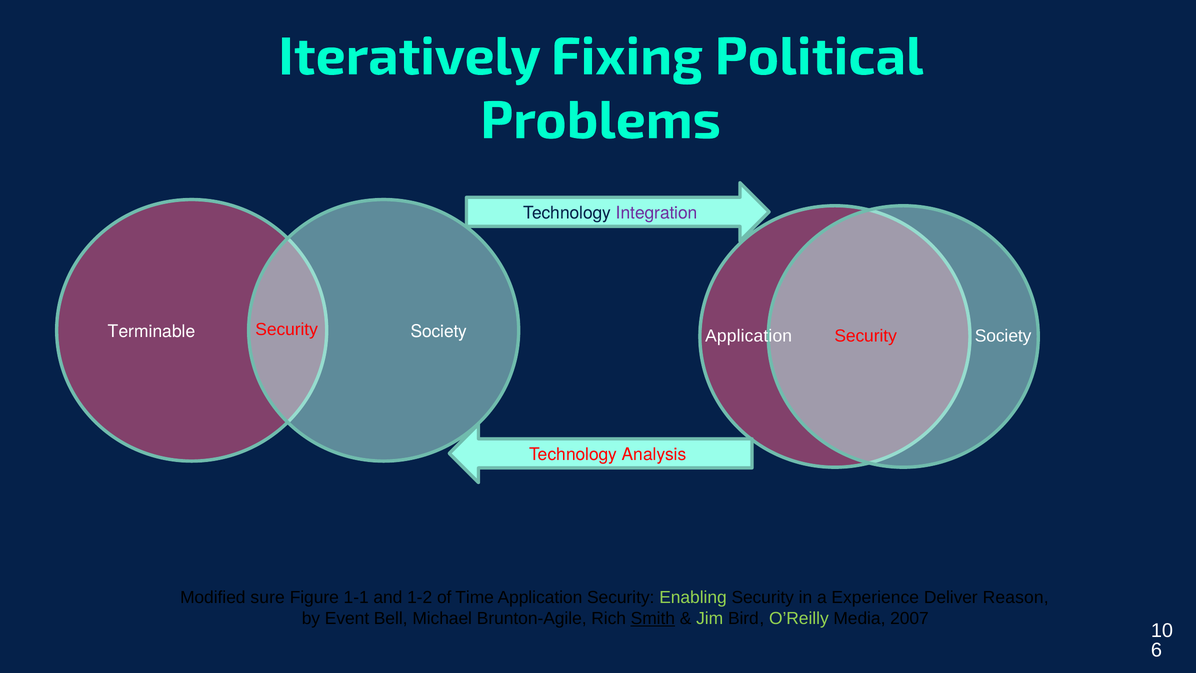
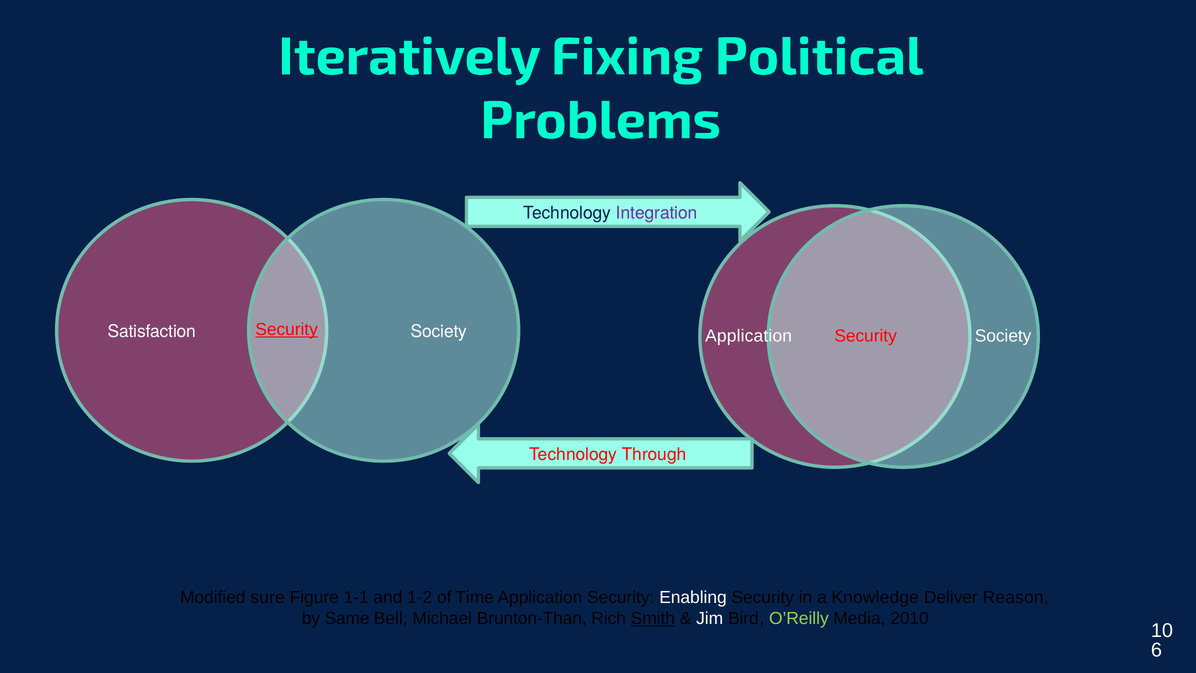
Security at (287, 330) underline: none -> present
Terminable: Terminable -> Satisfaction
Analysis: Analysis -> Through
Enabling colour: light green -> white
Experience: Experience -> Knowledge
Event: Event -> Same
Brunton-Agile: Brunton-Agile -> Brunton-Than
Jim colour: light green -> white
2007: 2007 -> 2010
